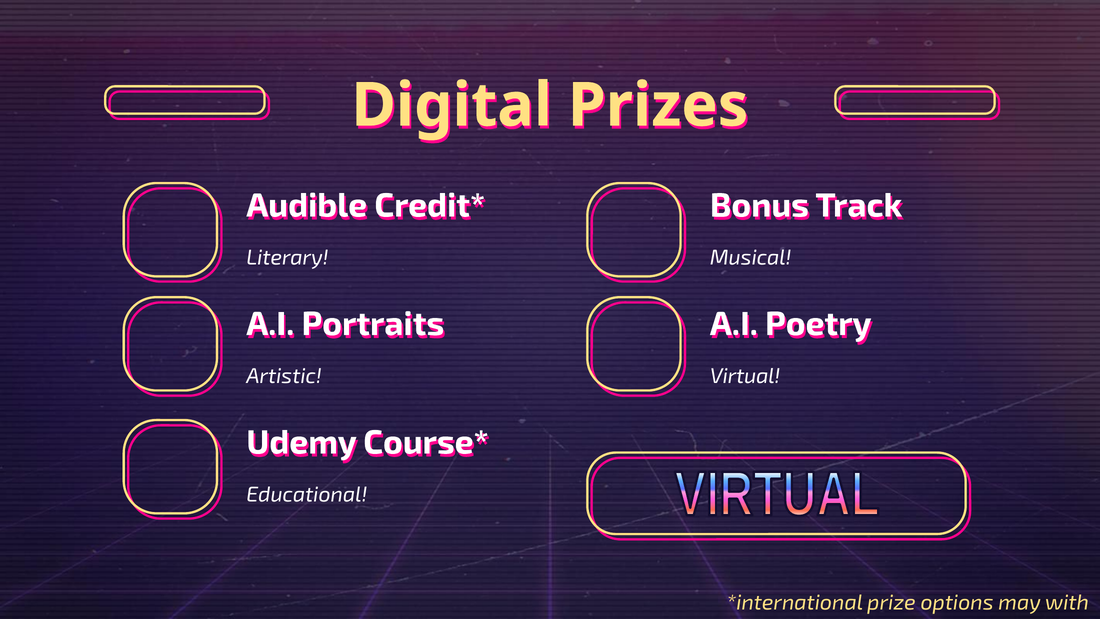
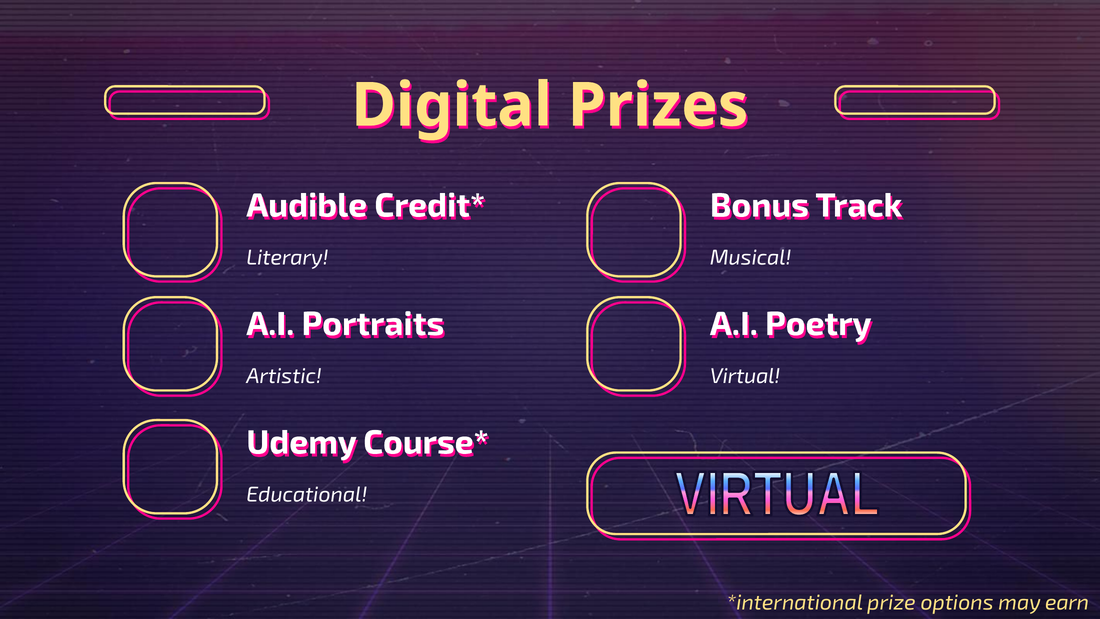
with: with -> earn
